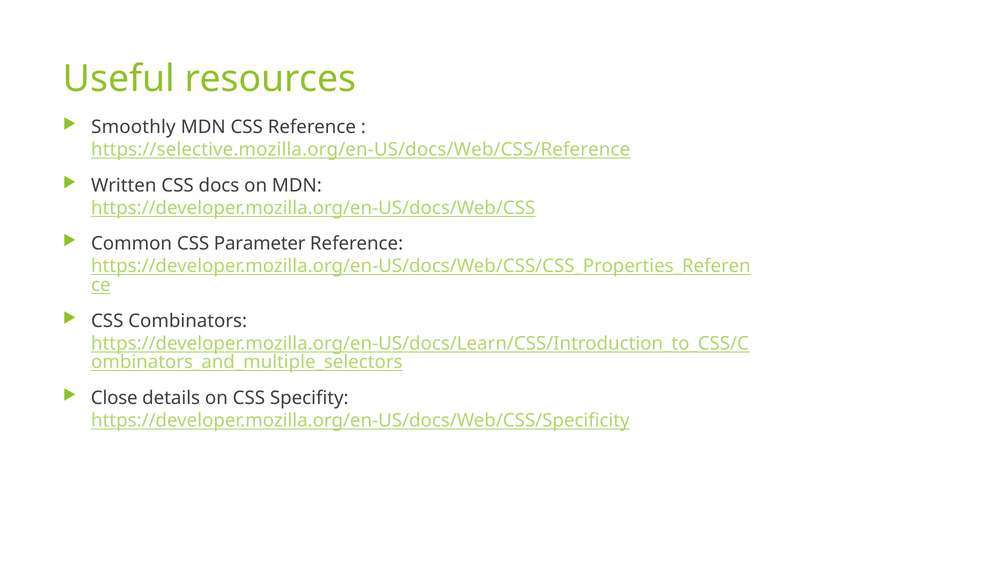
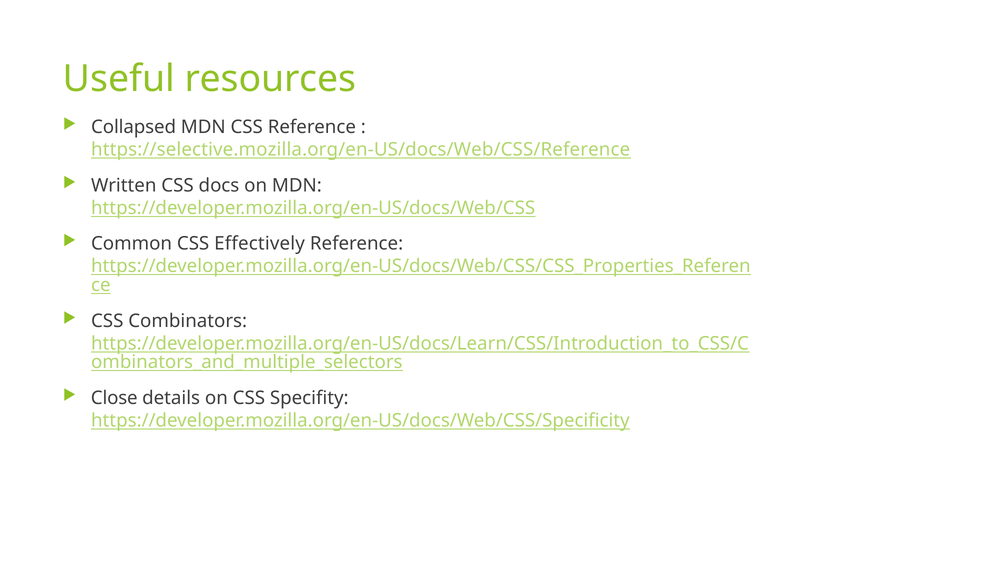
Smoothly: Smoothly -> Collapsed
Parameter: Parameter -> Effectively
